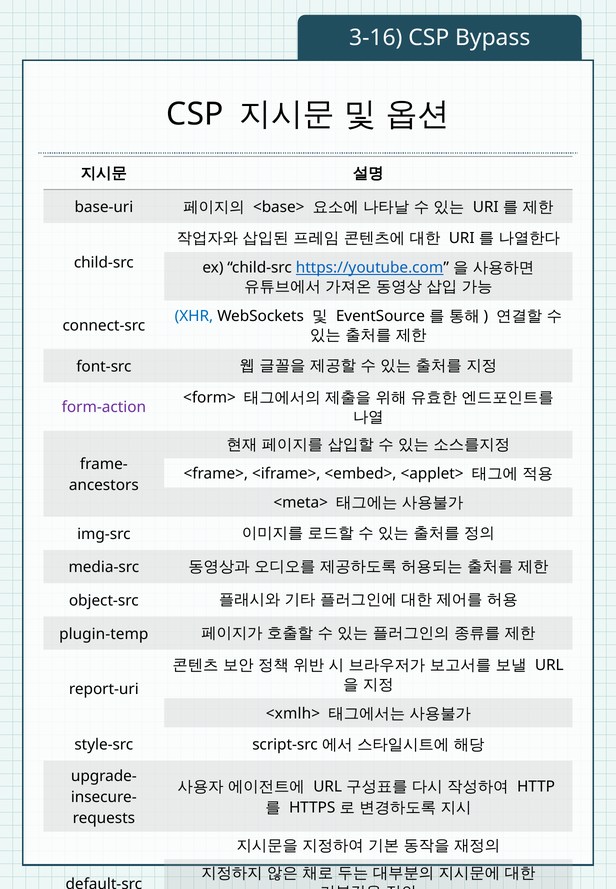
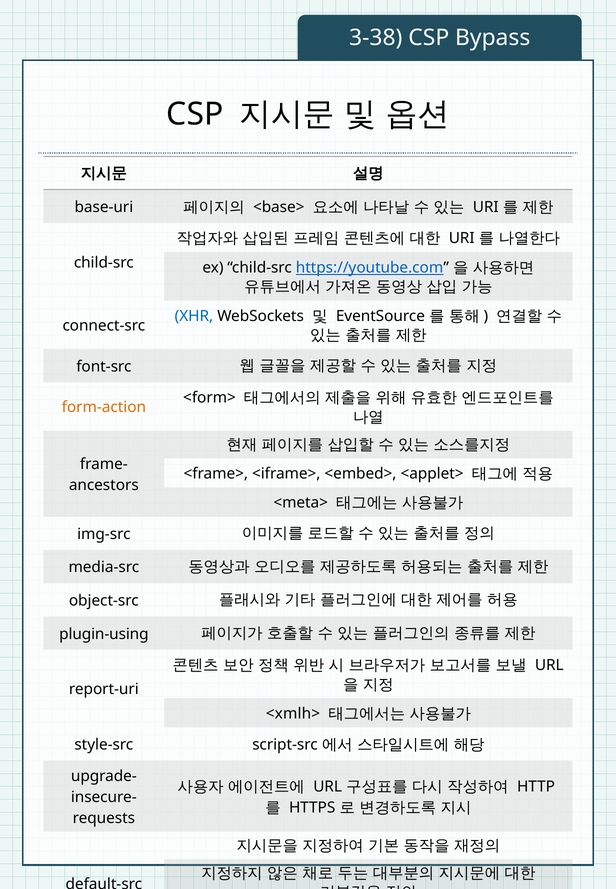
3-16: 3-16 -> 3-38
form-action colour: purple -> orange
plugin-temp: plugin-temp -> plugin-using
